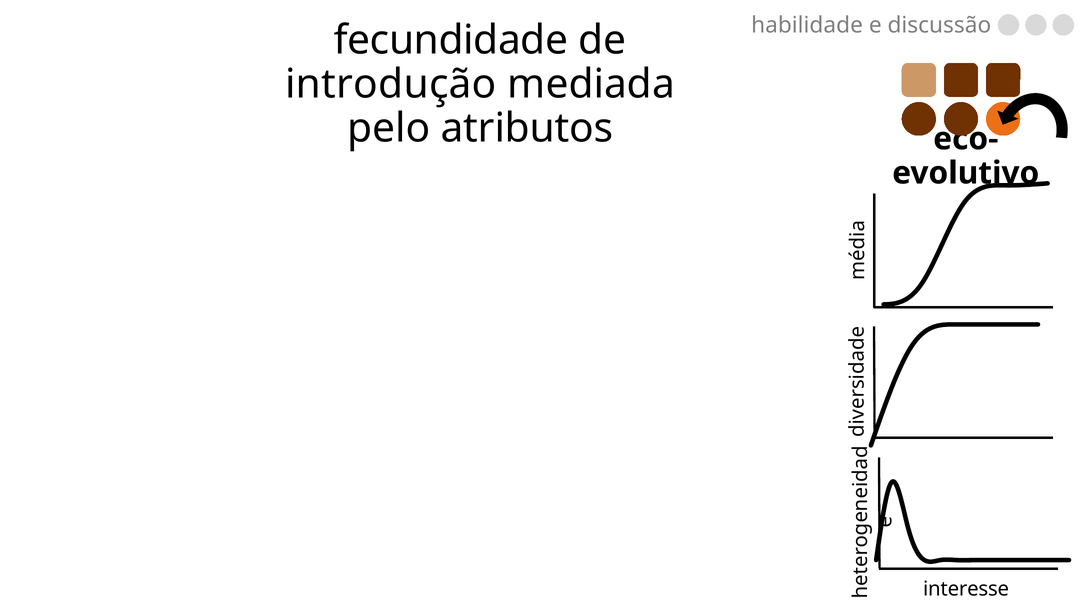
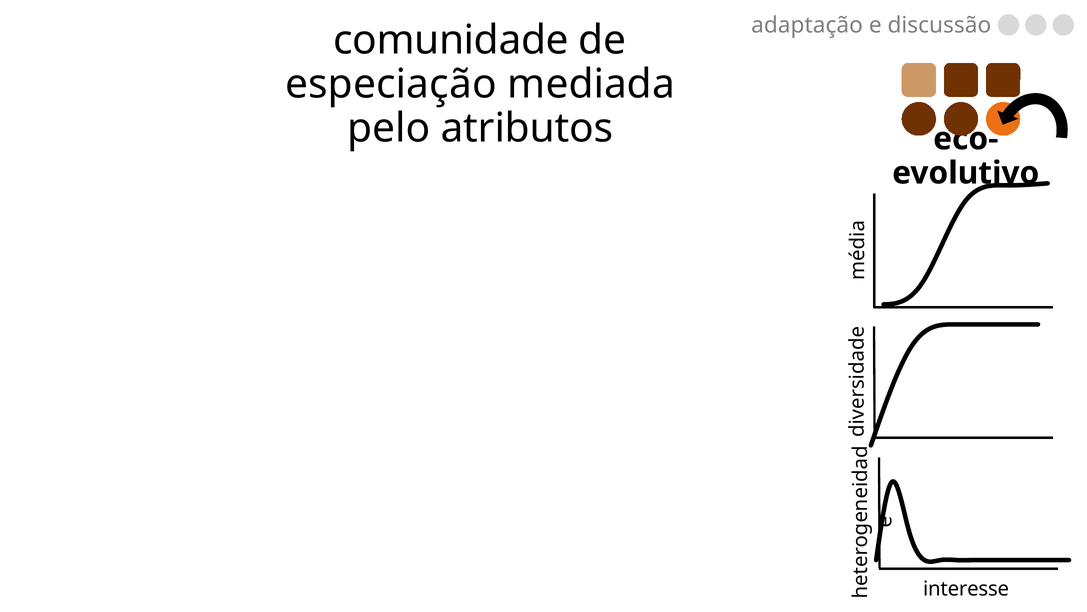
habilidade: habilidade -> adaptação
fecundidade: fecundidade -> comunidade
introdução: introdução -> especiação
